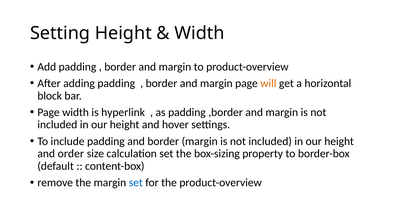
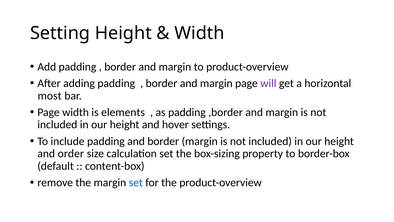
will colour: orange -> purple
block: block -> most
hyperlink: hyperlink -> elements
